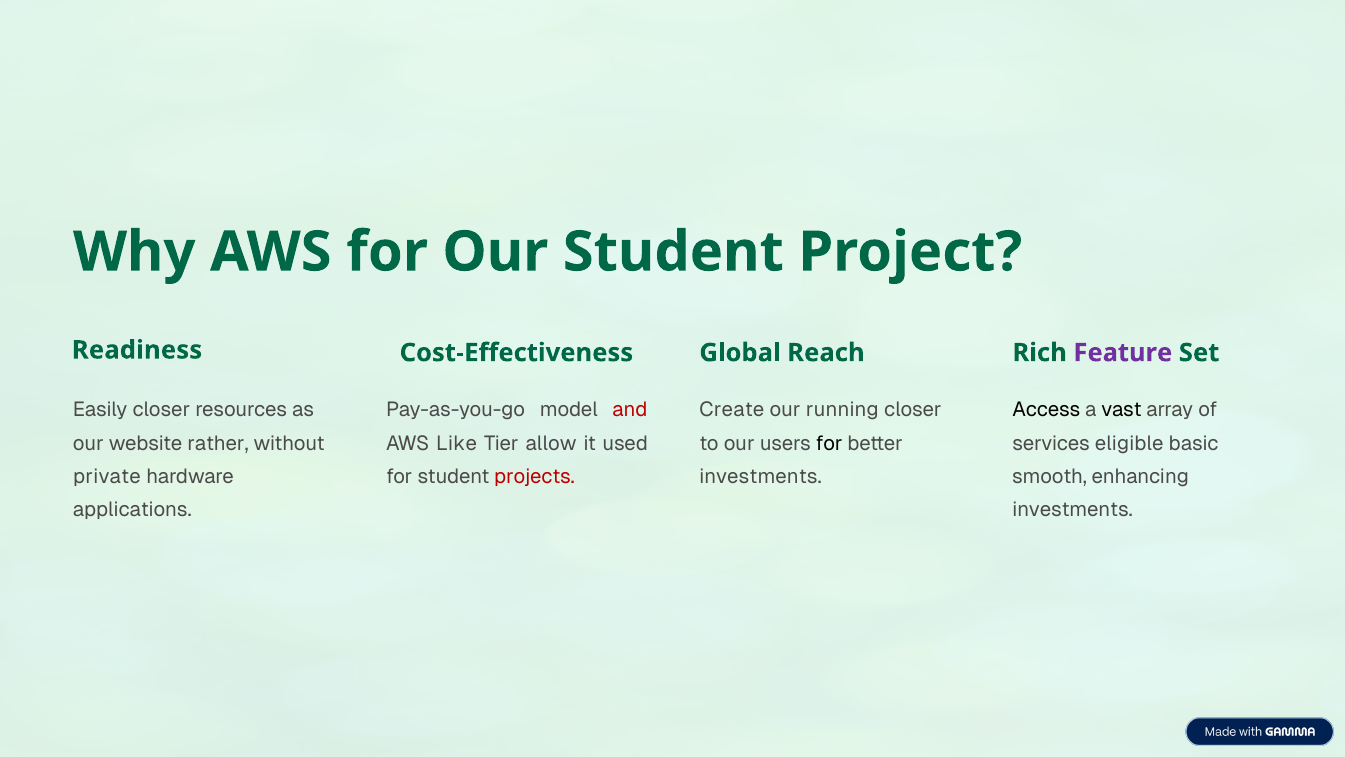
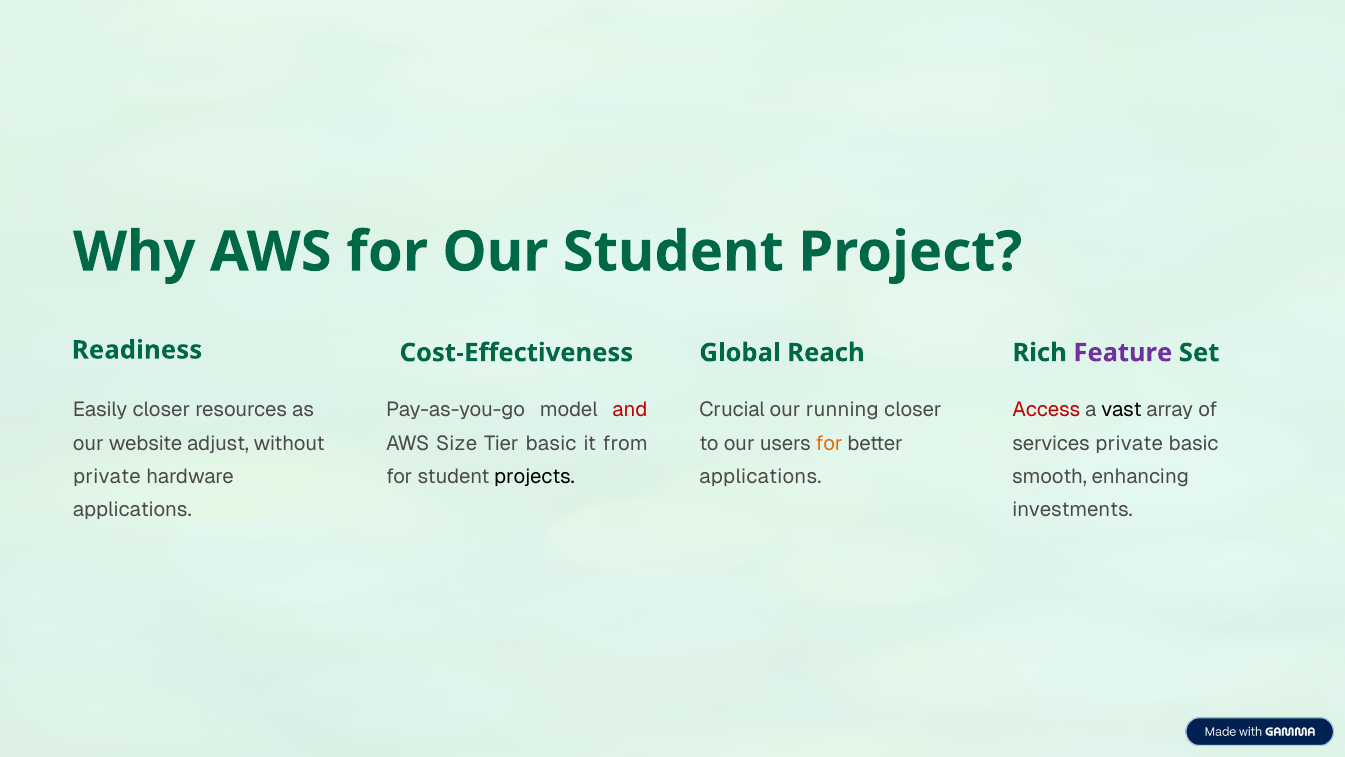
Create: Create -> Crucial
Access colour: black -> red
rather: rather -> adjust
Like: Like -> Size
Tier allow: allow -> basic
used: used -> from
for at (829, 443) colour: black -> orange
services eligible: eligible -> private
projects colour: red -> black
investments at (761, 476): investments -> applications
